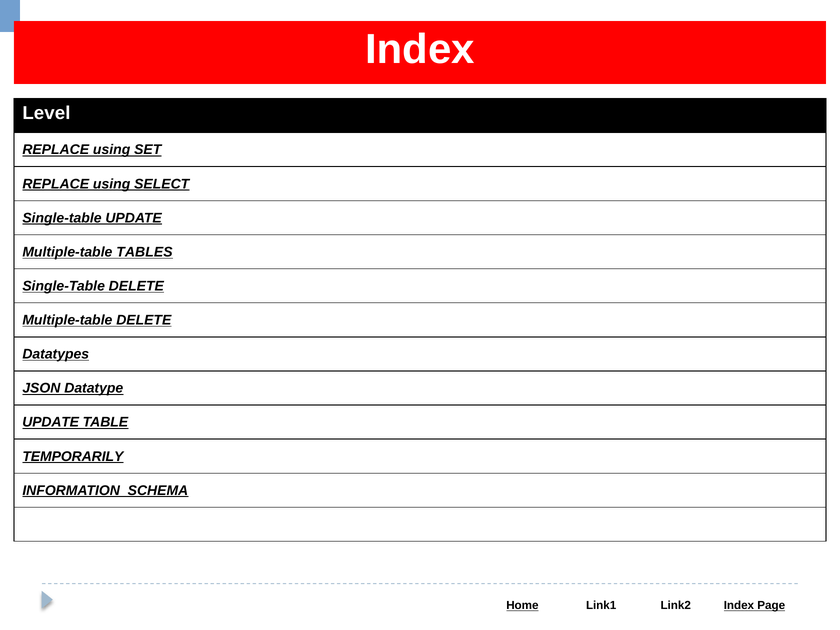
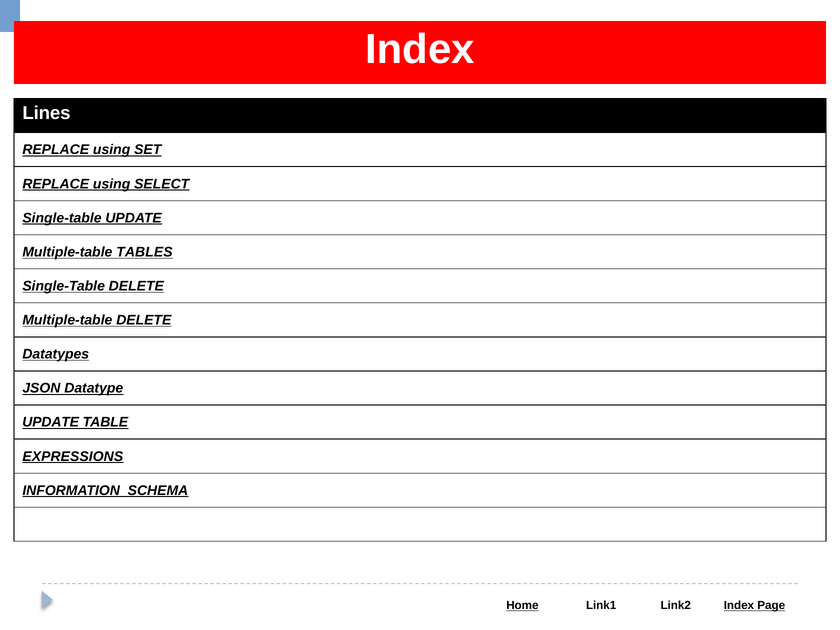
Level: Level -> Lines
TEMPORARILY: TEMPORARILY -> EXPRESSIONS
